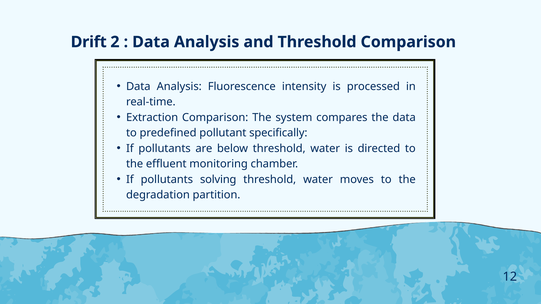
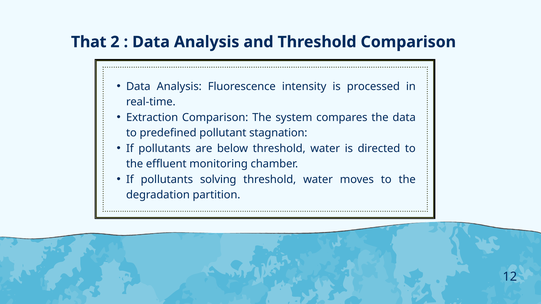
Drift: Drift -> That
specifically: specifically -> stagnation
